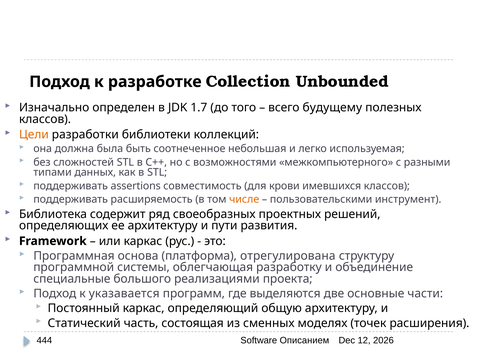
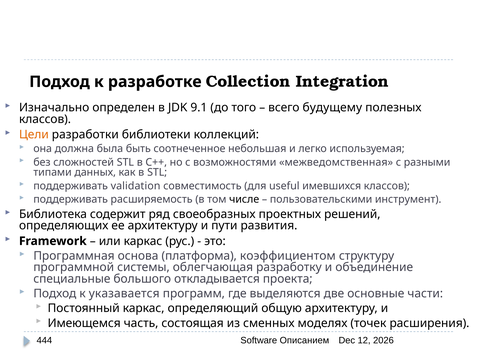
Unbounded: Unbounded -> Integration
1.7: 1.7 -> 9.1
межкомпьютерного: межкомпьютерного -> межведомственная
assertions: assertions -> validation
крови: крови -> useful
числе colour: orange -> black
отрегулирована: отрегулирована -> коэффициентом
реализациями: реализациями -> откладывается
Статический: Статический -> Имеющемся
